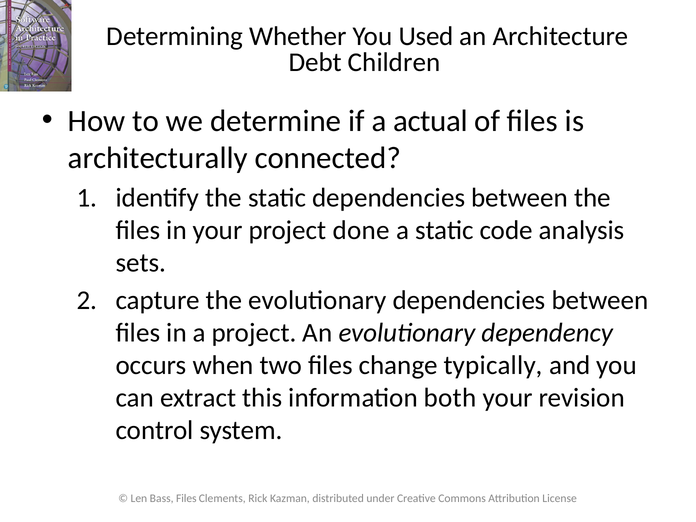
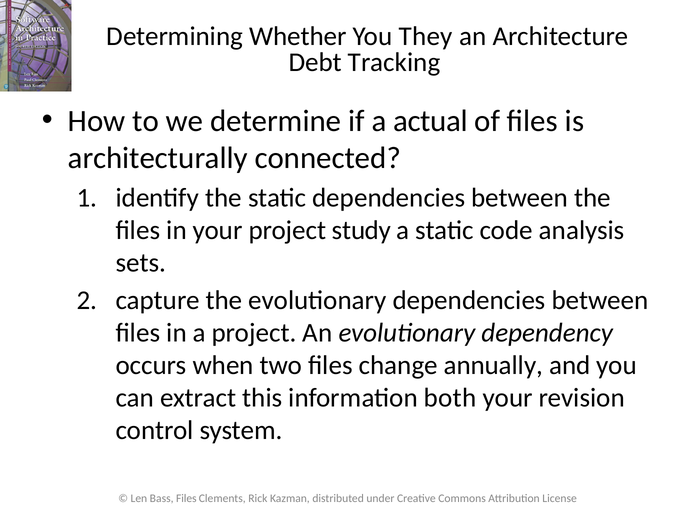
Used: Used -> They
Children: Children -> Tracking
done: done -> study
typically: typically -> annually
